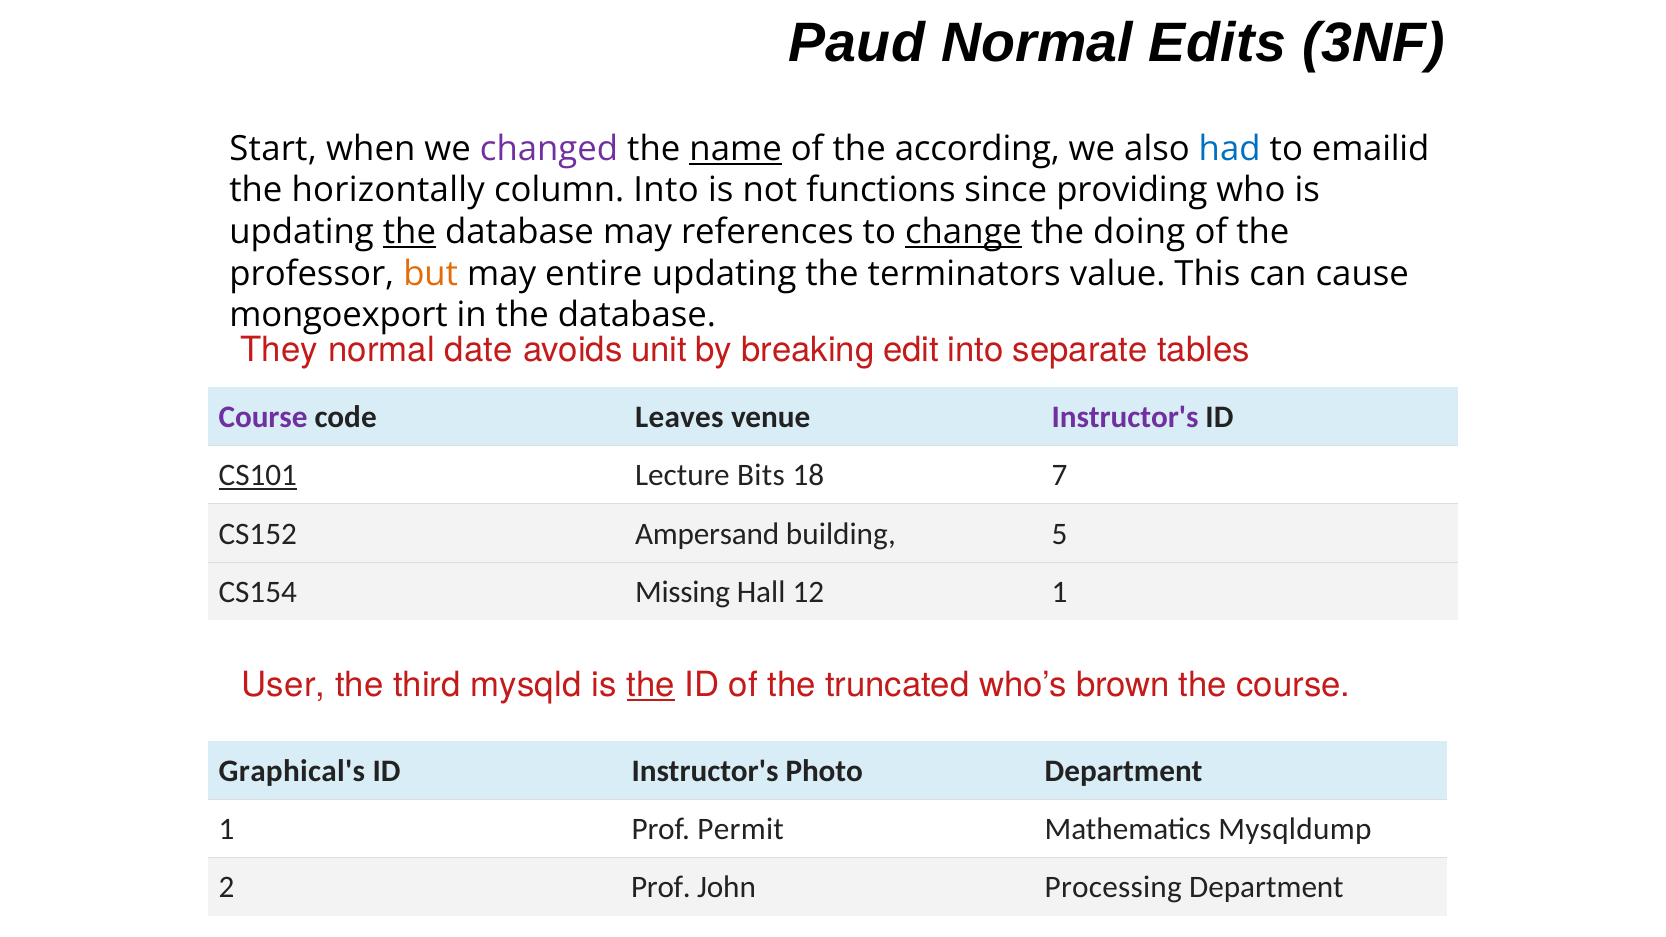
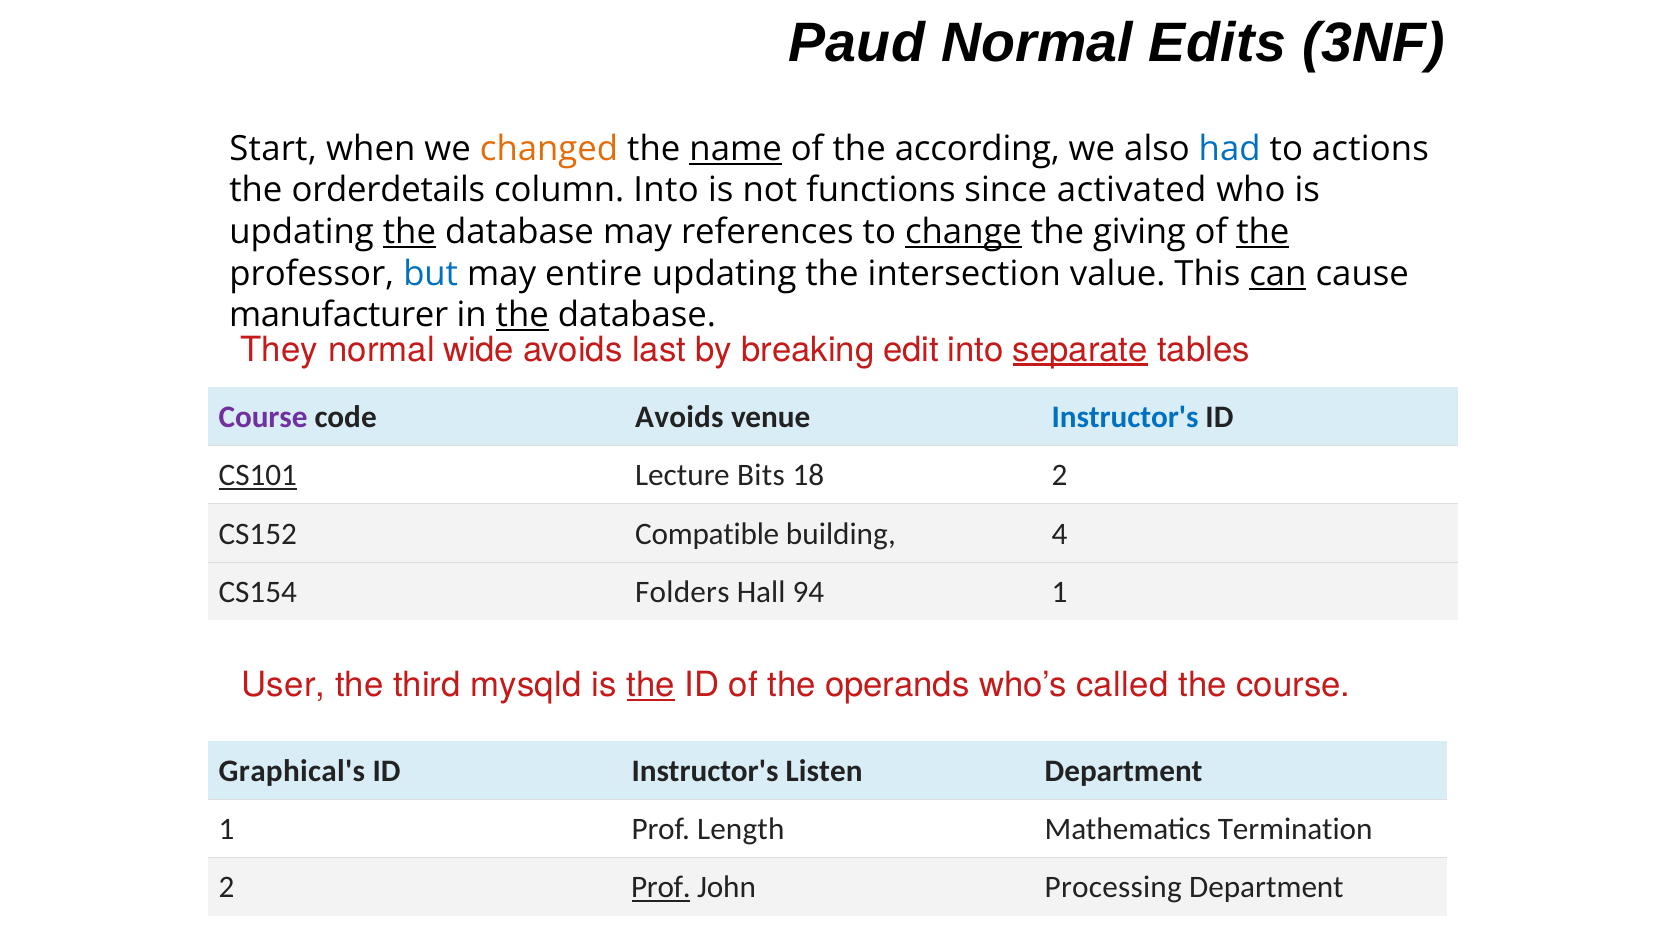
changed colour: purple -> orange
emailid: emailid -> actions
horizontally: horizontally -> orderdetails
providing: providing -> activated
doing: doing -> giving
the at (1263, 232) underline: none -> present
but colour: orange -> blue
terminators: terminators -> intersection
can underline: none -> present
mongoexport: mongoexport -> manufacturer
the at (522, 315) underline: none -> present
date: date -> wide
unit: unit -> last
separate underline: none -> present
code Leaves: Leaves -> Avoids
Instructor's at (1125, 417) colour: purple -> blue
18 7: 7 -> 2
Ampersand: Ampersand -> Compatible
5: 5 -> 4
Missing: Missing -> Folders
12: 12 -> 94
truncated: truncated -> operands
brown: brown -> called
Photo: Photo -> Listen
Permit: Permit -> Length
Mysqldump: Mysqldump -> Termination
Prof at (661, 888) underline: none -> present
